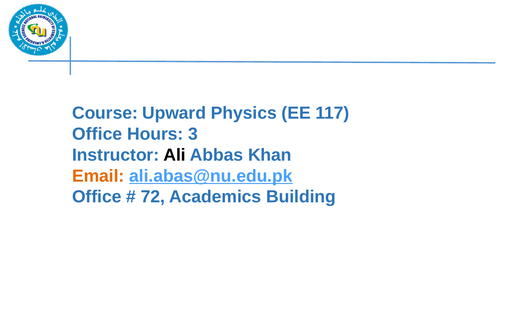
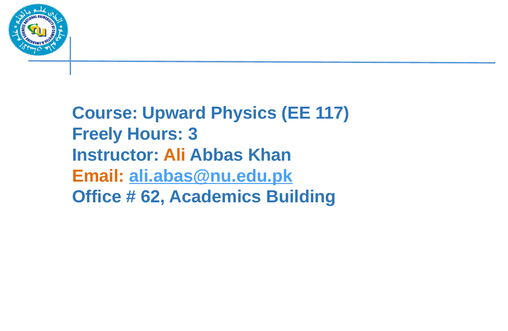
Office at (97, 134): Office -> Freely
Ali colour: black -> orange
72: 72 -> 62
